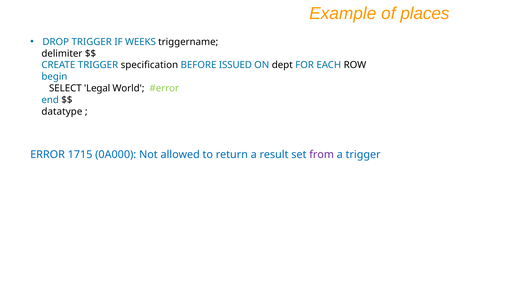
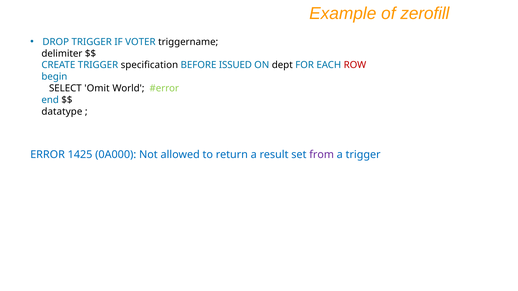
places: places -> zerofill
WEEKS: WEEKS -> VOTER
ROW colour: black -> red
Legal: Legal -> Omit
1715: 1715 -> 1425
